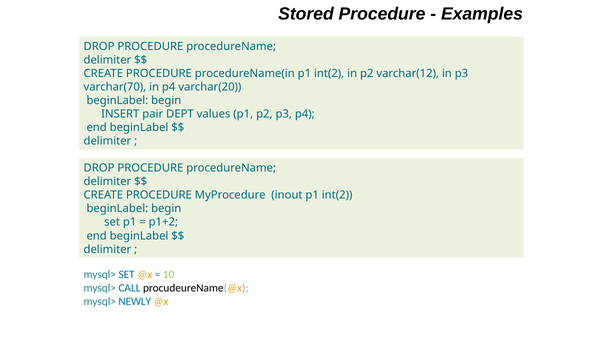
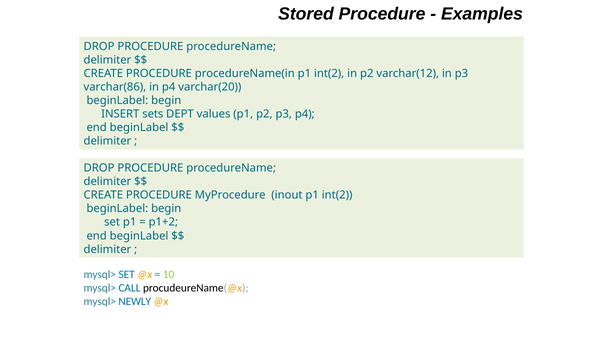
varchar(70: varchar(70 -> varchar(86
pair: pair -> sets
